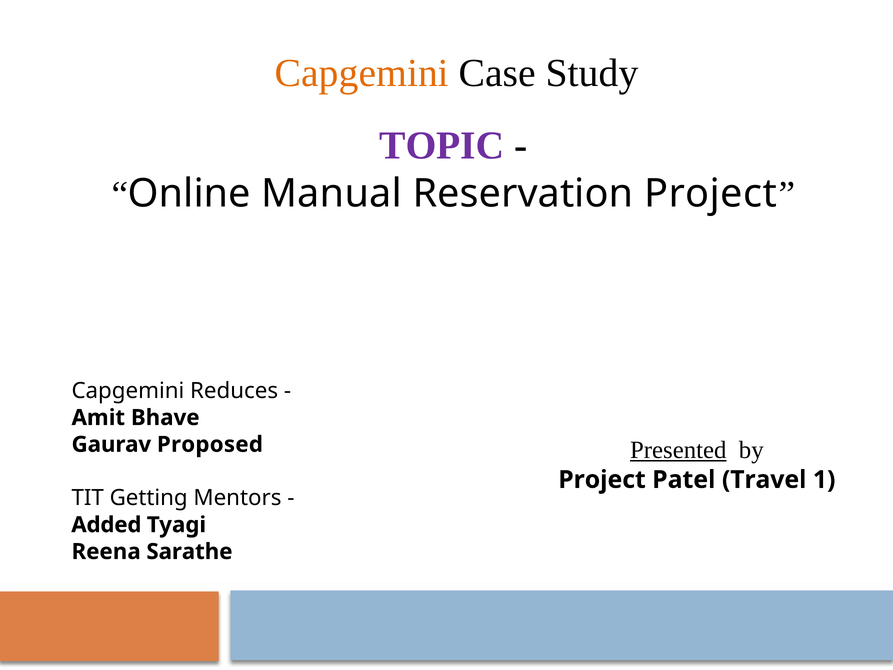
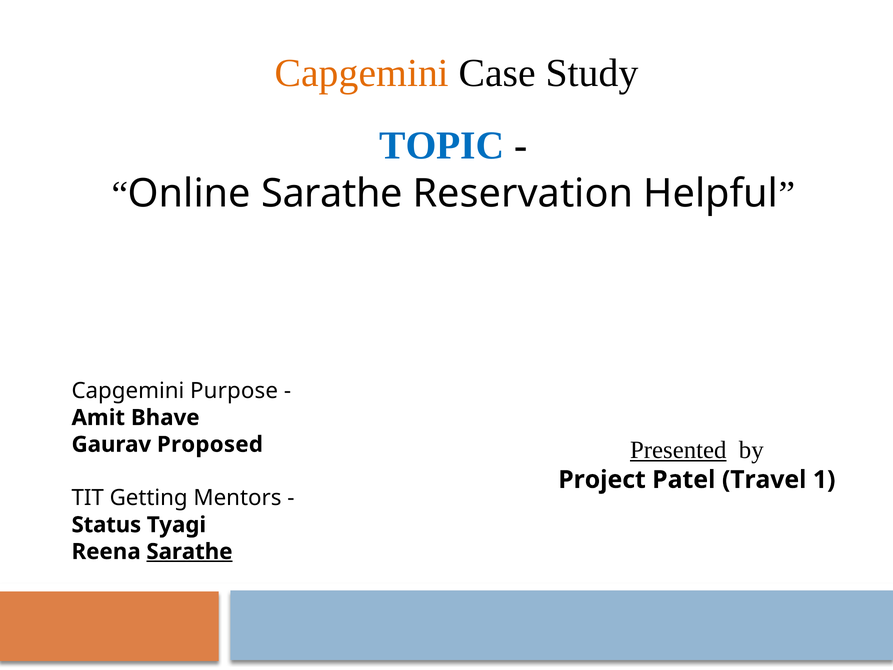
TOPIC colour: purple -> blue
Online Manual: Manual -> Sarathe
Reservation Project: Project -> Helpful
Reduces: Reduces -> Purpose
Added: Added -> Status
Sarathe at (189, 551) underline: none -> present
